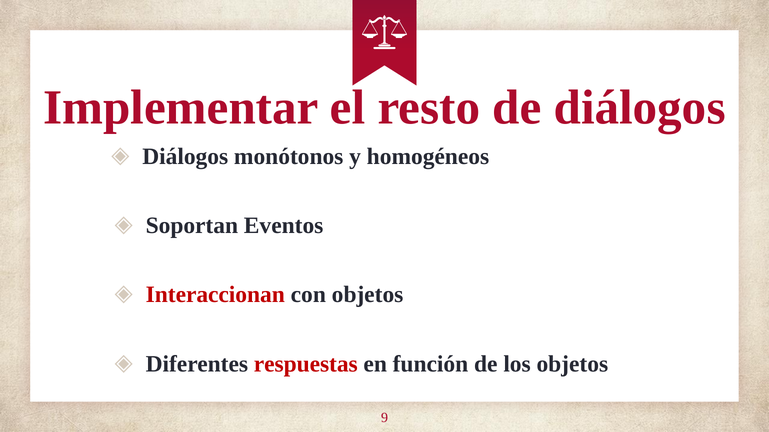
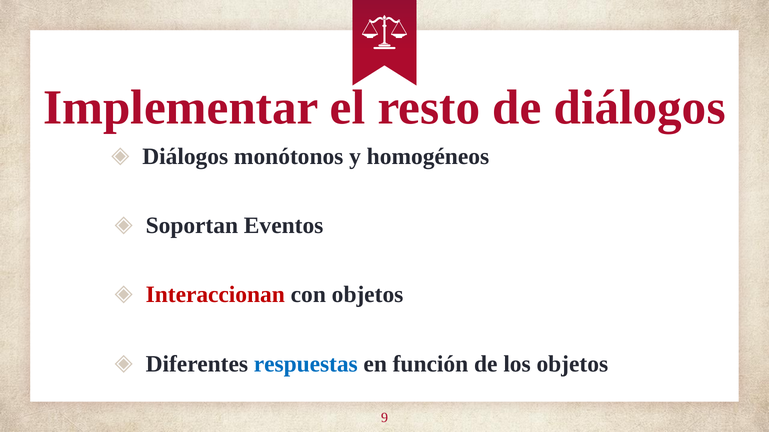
respuestas colour: red -> blue
